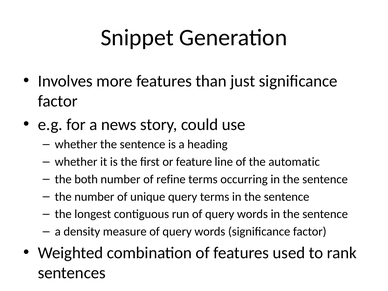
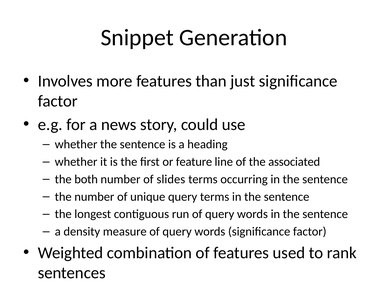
automatic: automatic -> associated
refine: refine -> slides
